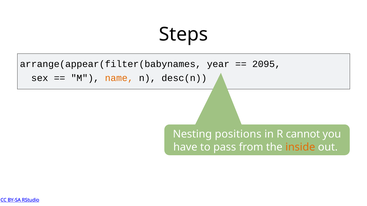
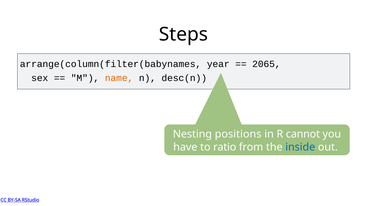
arrange(appear(filter(babynames: arrange(appear(filter(babynames -> arrange(column(filter(babynames
2095: 2095 -> 2065
pass: pass -> ratio
inside colour: orange -> blue
